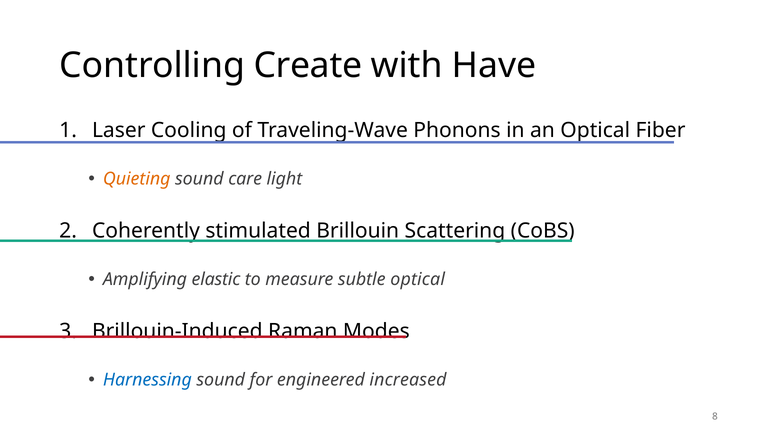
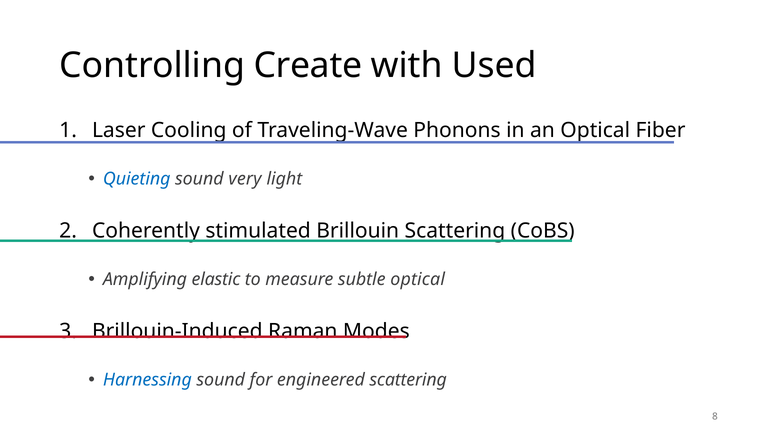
Have: Have -> Used
Quieting colour: orange -> blue
care: care -> very
engineered increased: increased -> scattering
